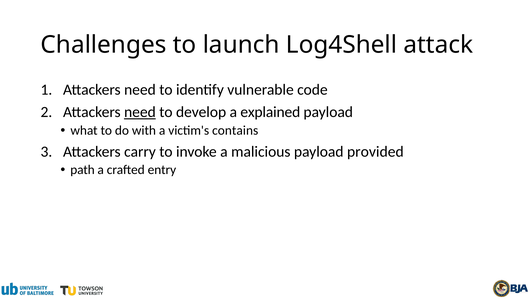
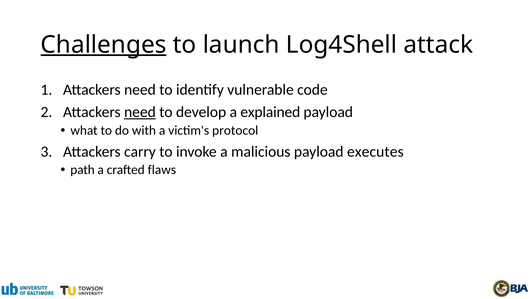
Challenges underline: none -> present
contains: contains -> protocol
provided: provided -> executes
entry: entry -> flaws
